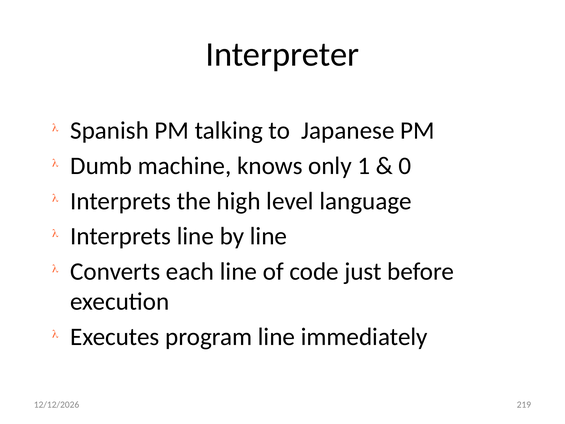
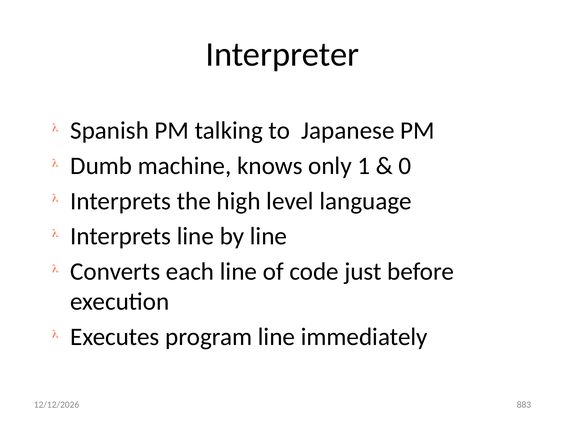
219: 219 -> 883
